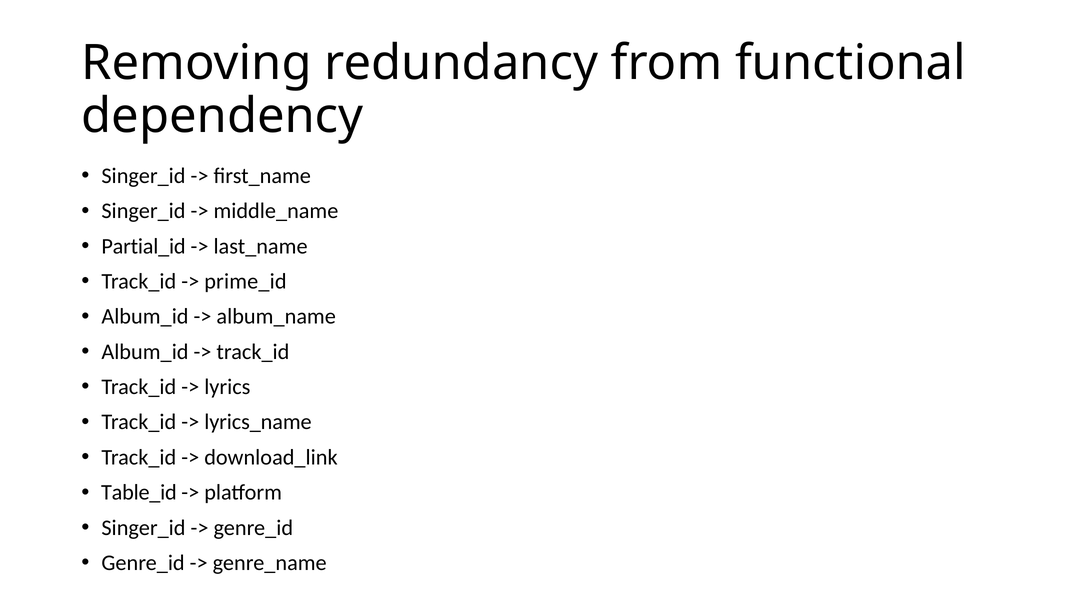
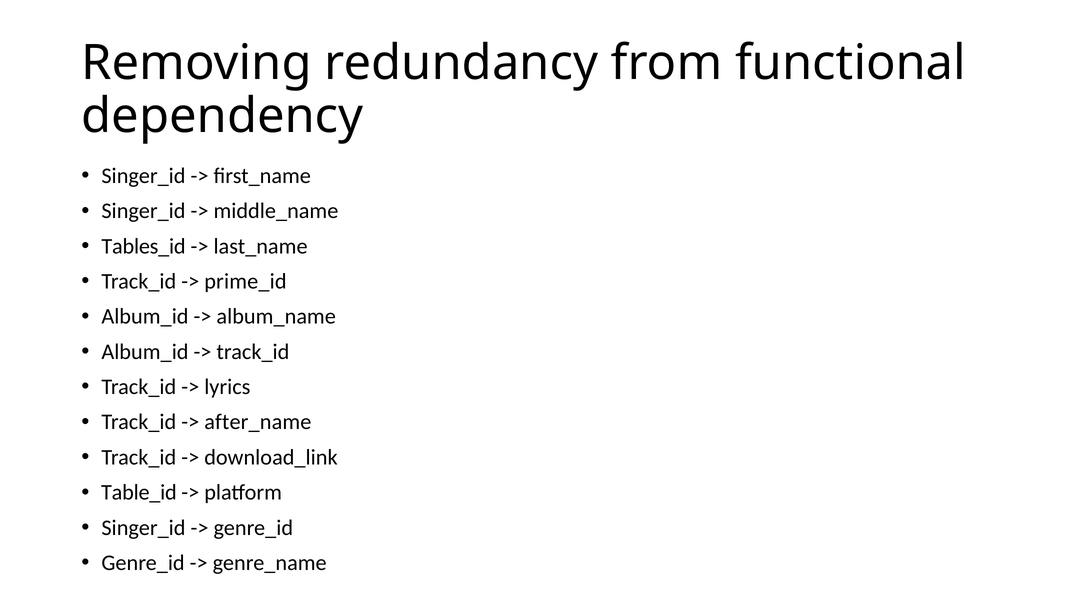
Partial_id: Partial_id -> Tables_id
lyrics_name: lyrics_name -> after_name
